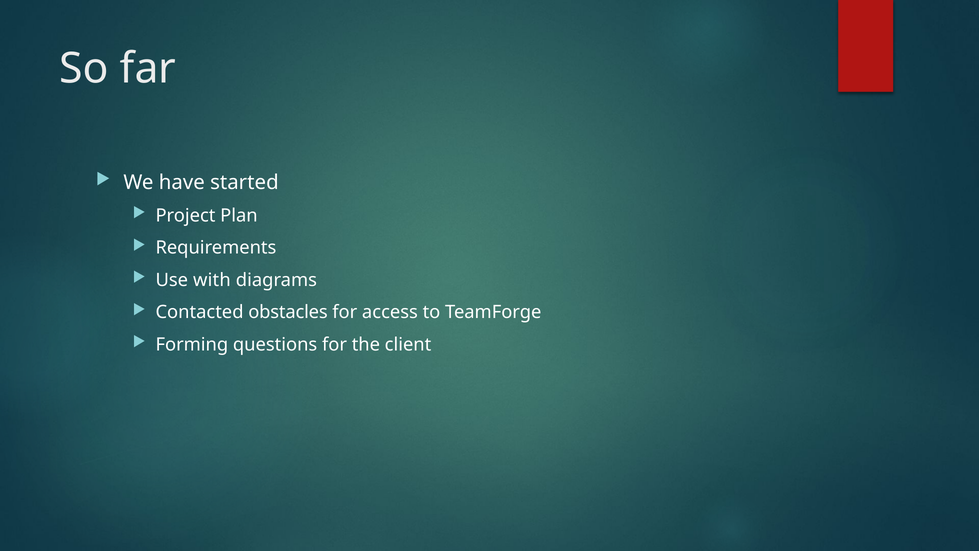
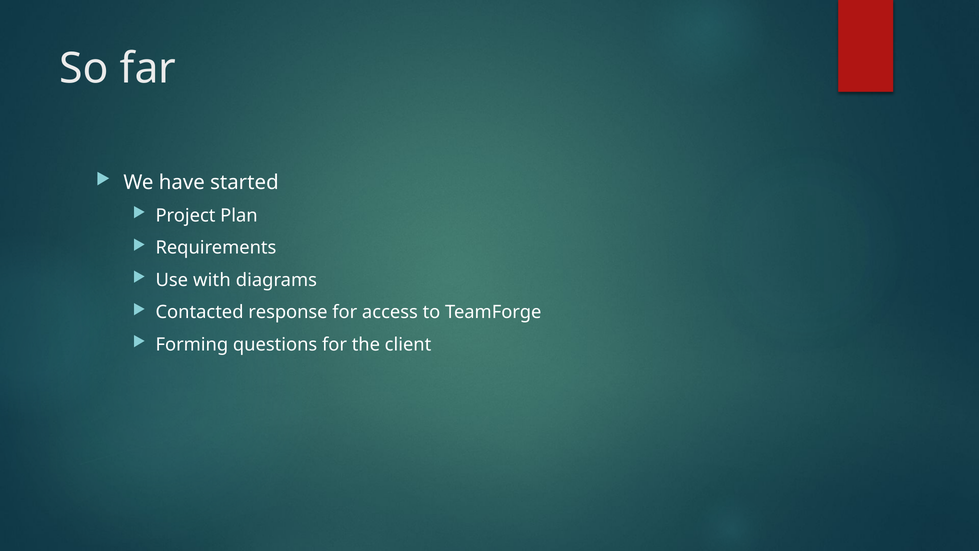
obstacles: obstacles -> response
